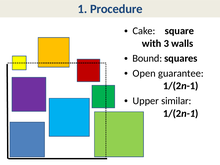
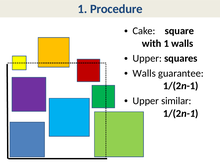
with 3: 3 -> 1
Bound at (147, 58): Bound -> Upper
Open at (144, 73): Open -> Walls
